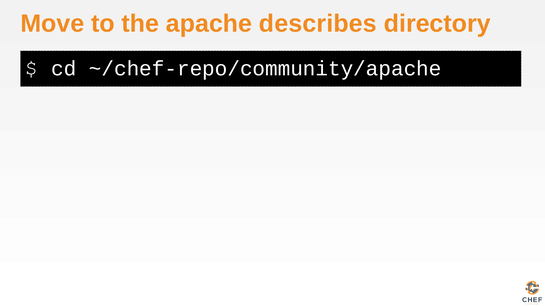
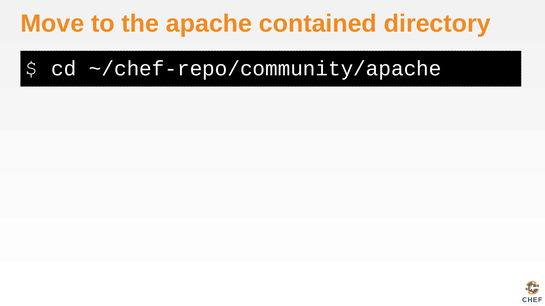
describes: describes -> contained
